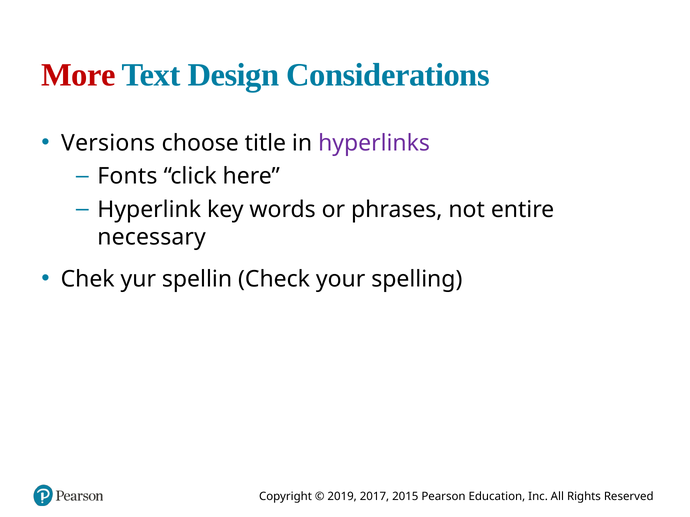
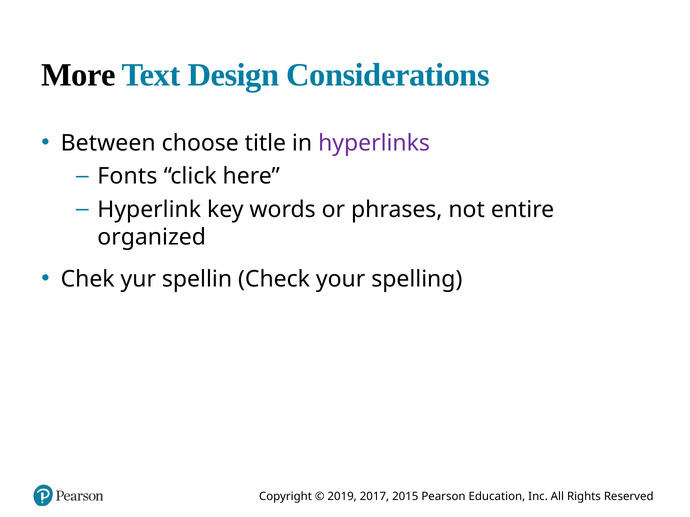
More colour: red -> black
Versions: Versions -> Between
necessary: necessary -> organized
